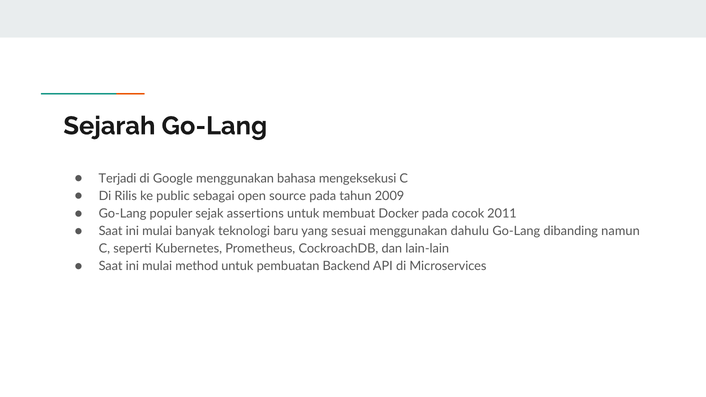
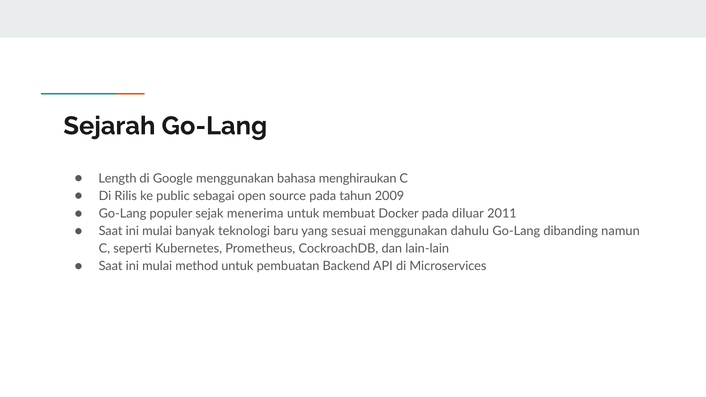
Terjadi: Terjadi -> Length
mengeksekusi: mengeksekusi -> menghiraukan
assertions: assertions -> menerima
cocok: cocok -> diluar
